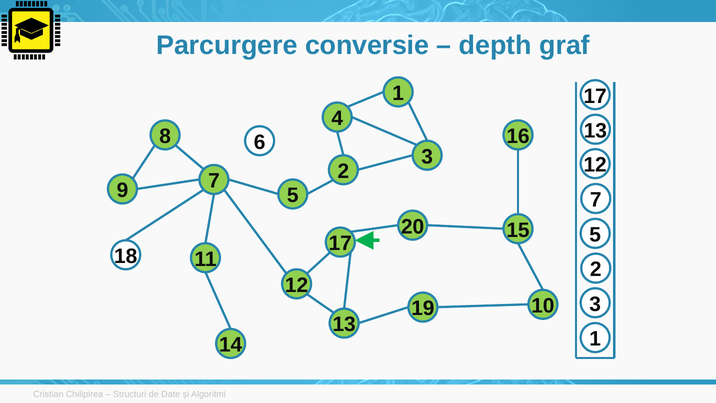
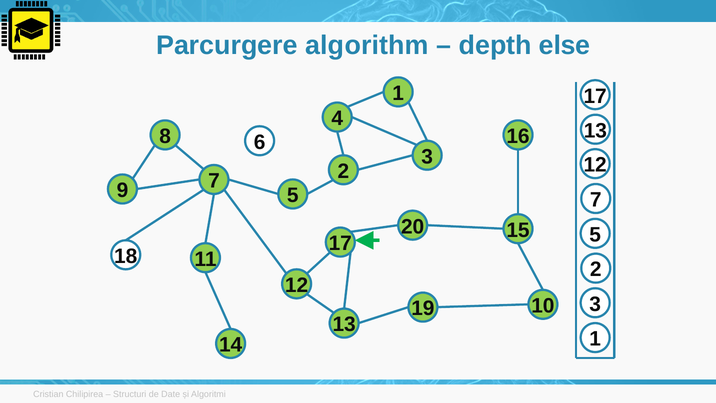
conversie: conversie -> algorithm
graf: graf -> else
